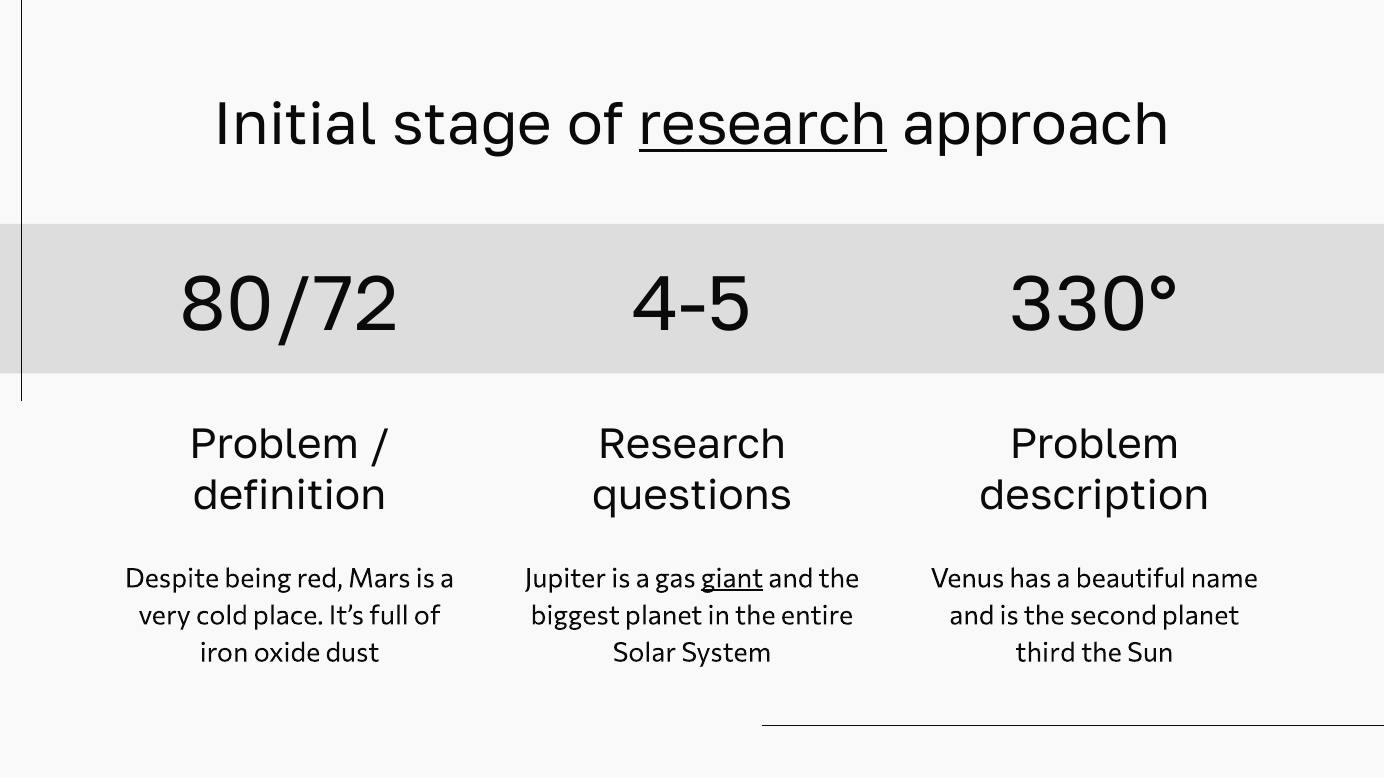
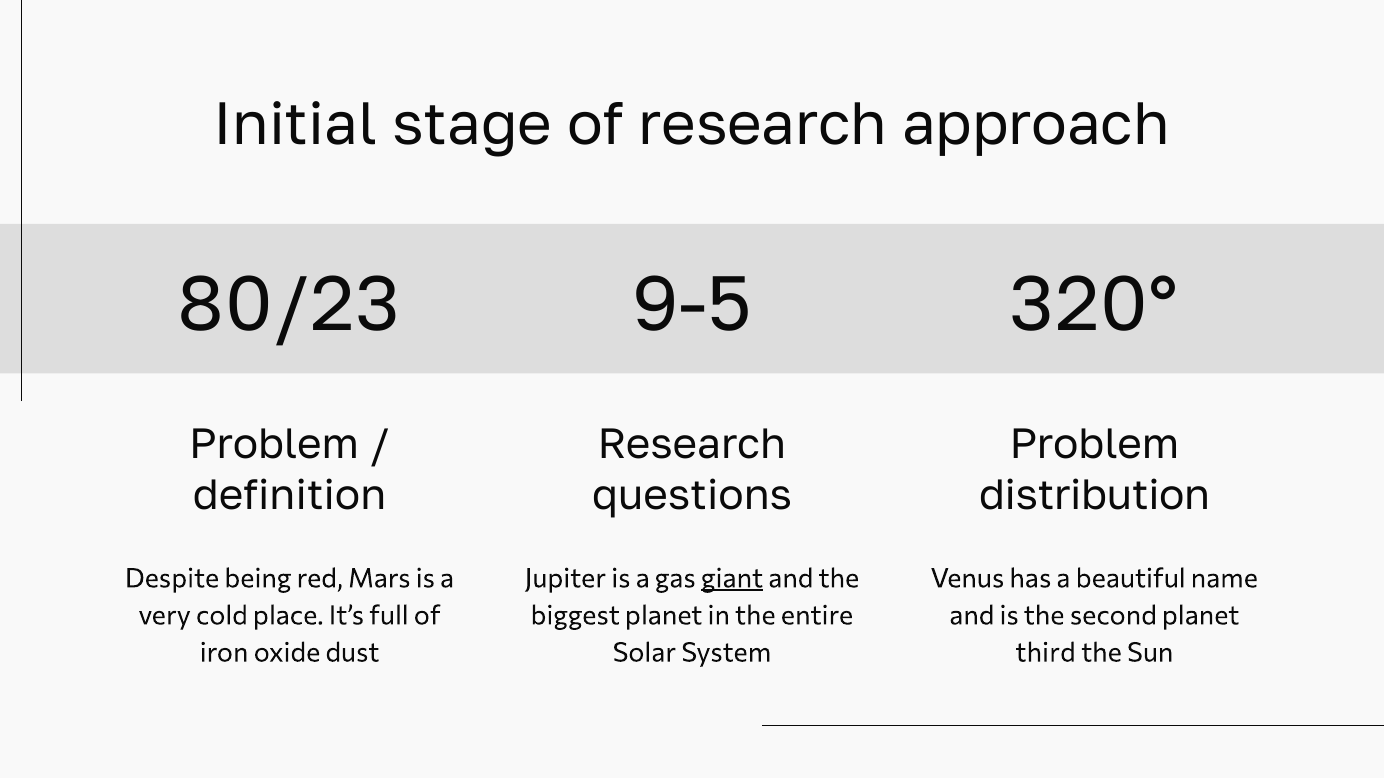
research at (763, 125) underline: present -> none
80/72: 80/72 -> 80/23
4-5: 4-5 -> 9-5
330°: 330° -> 320°
description: description -> distribution
